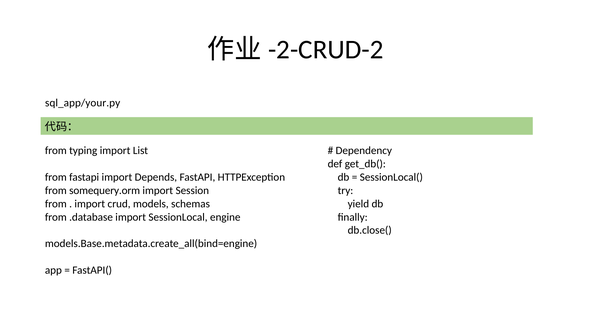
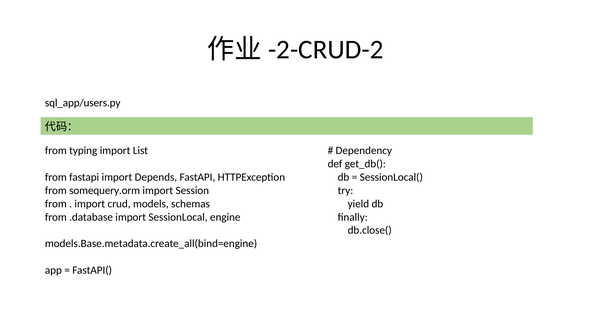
sql_app/your.py: sql_app/your.py -> sql_app/users.py
